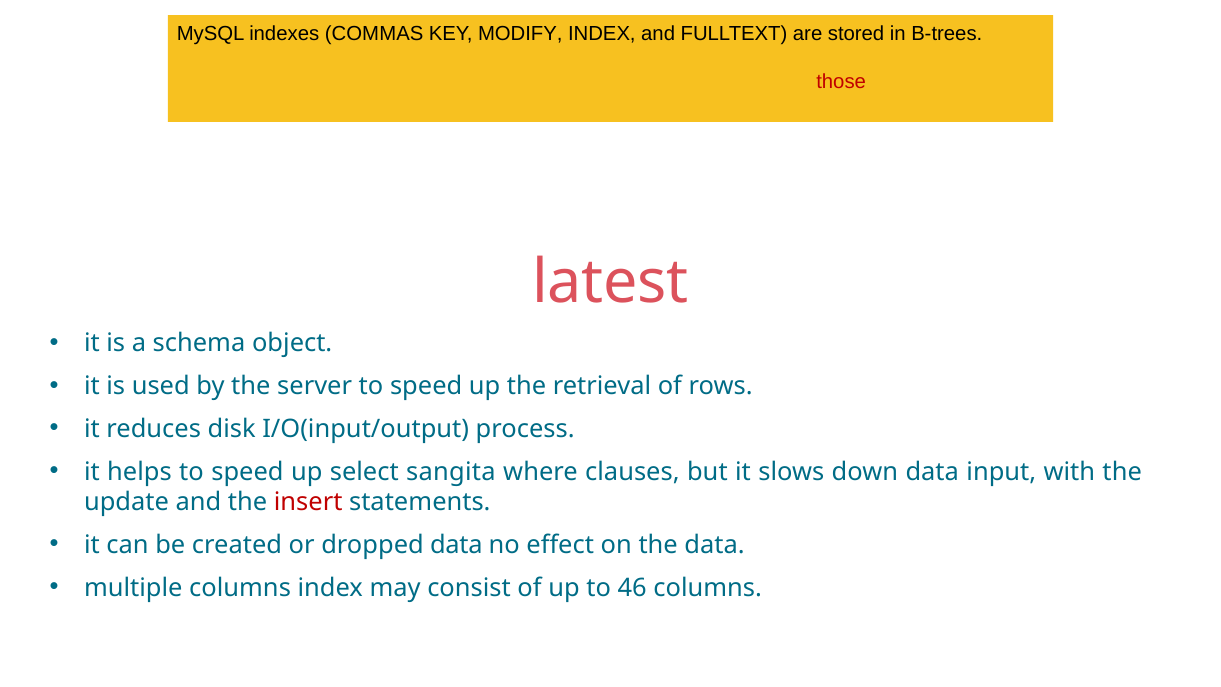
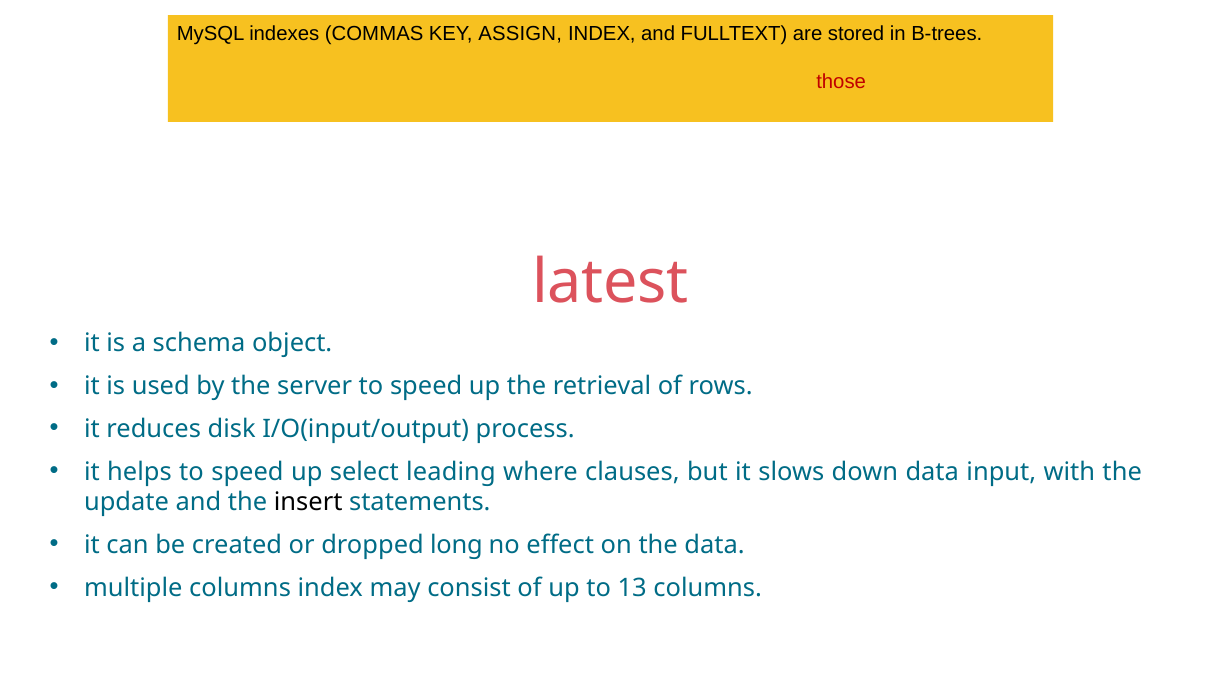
MODIFY: MODIFY -> ASSIGN
sangita: sangita -> leading
insert colour: red -> black
dropped data: data -> long
46: 46 -> 13
